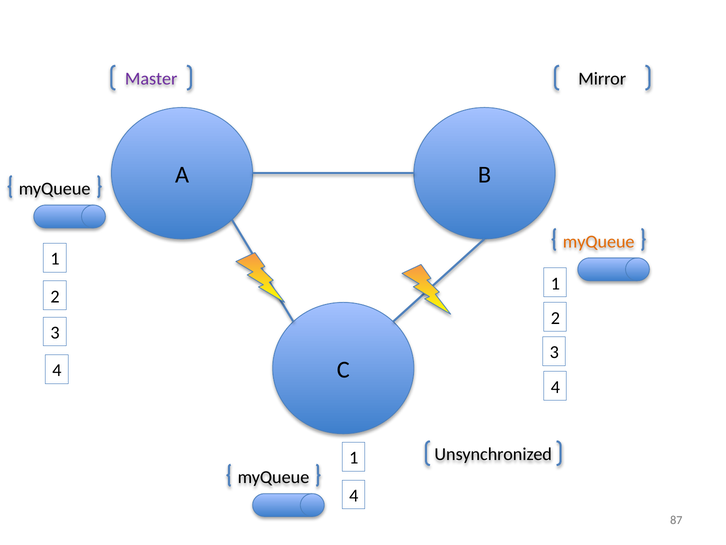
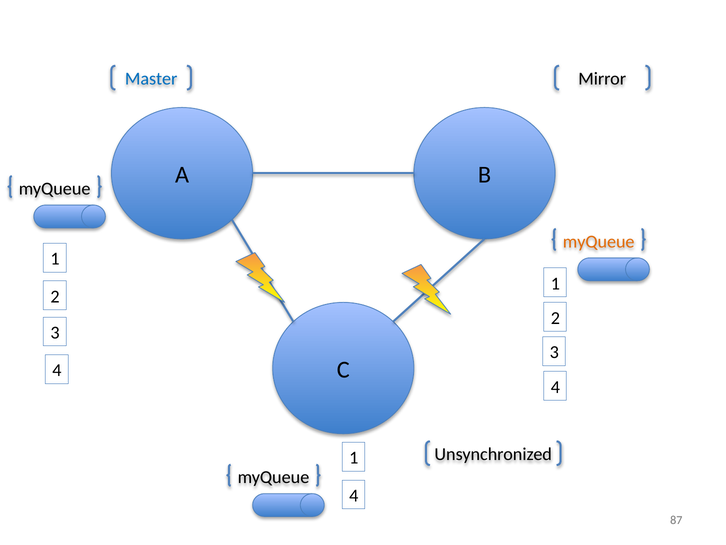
Master colour: purple -> blue
